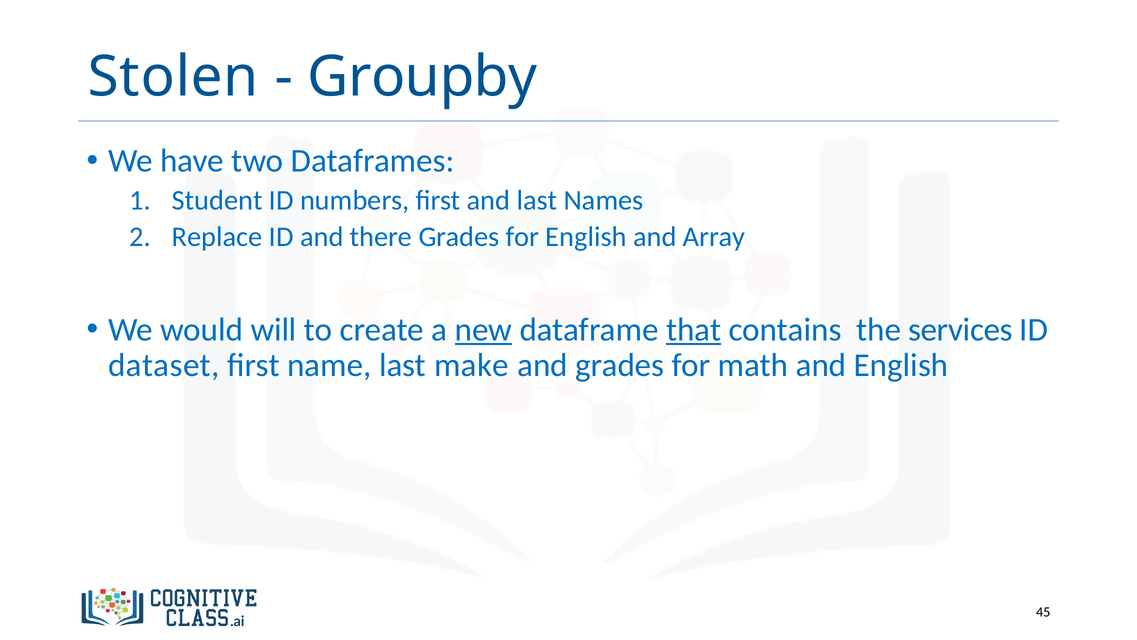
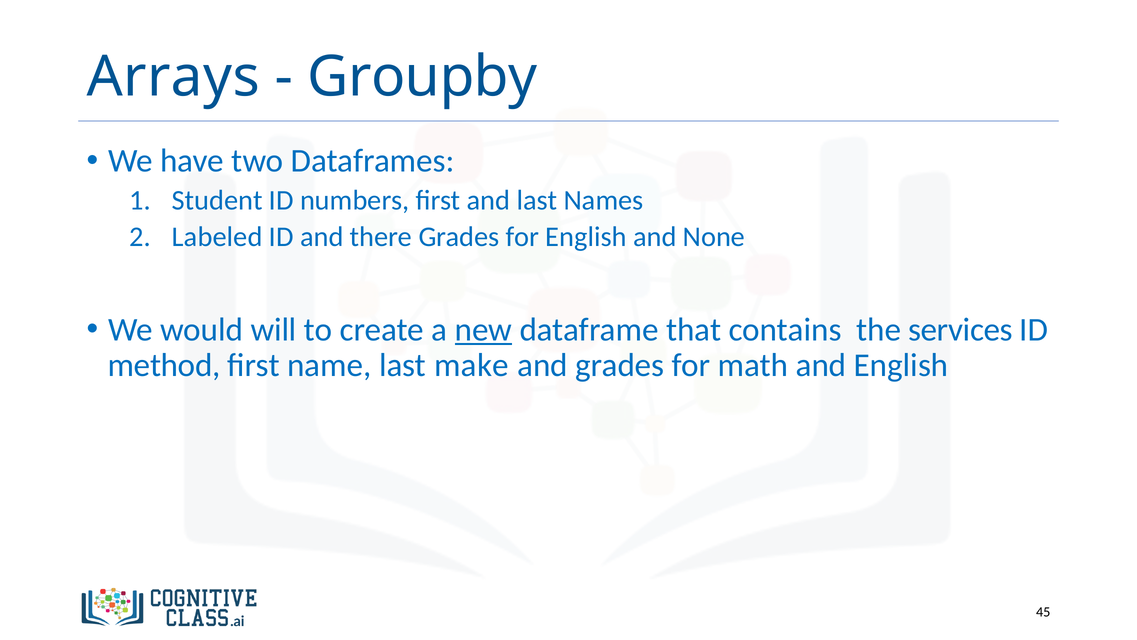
Stolen: Stolen -> Arrays
Replace: Replace -> Labeled
Array: Array -> None
that underline: present -> none
dataset: dataset -> method
